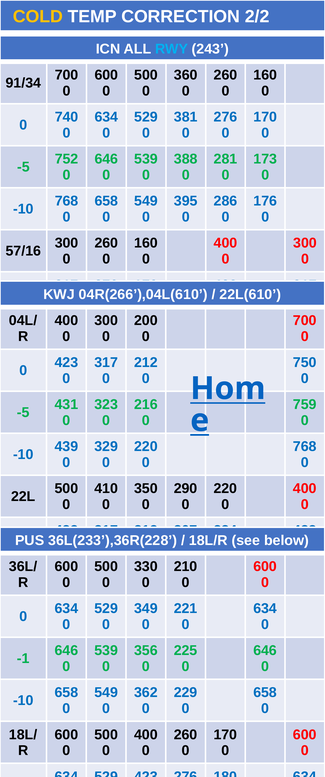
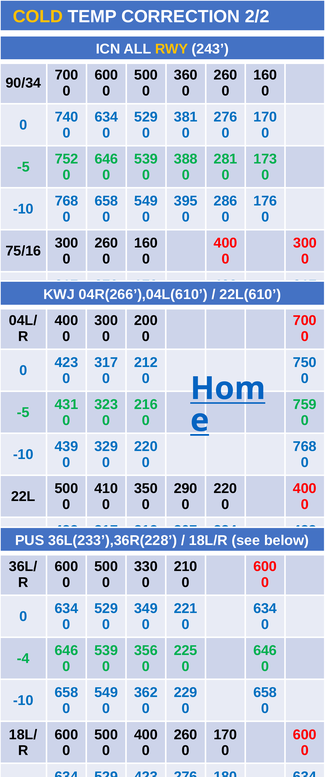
RWY colour: light blue -> yellow
91/34: 91/34 -> 90/34
57/16: 57/16 -> 75/16
-1: -1 -> -4
